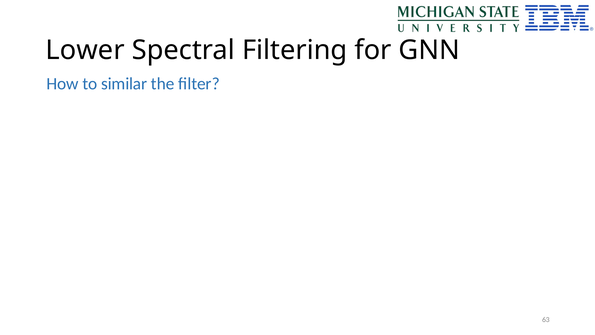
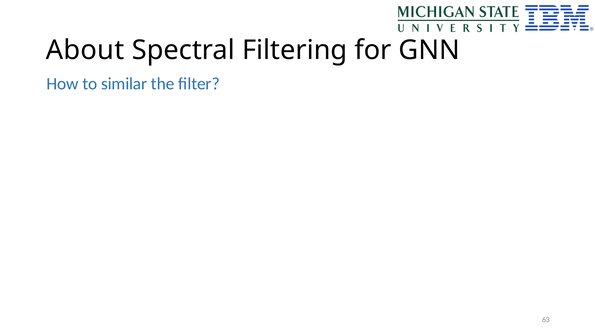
Lower: Lower -> About
